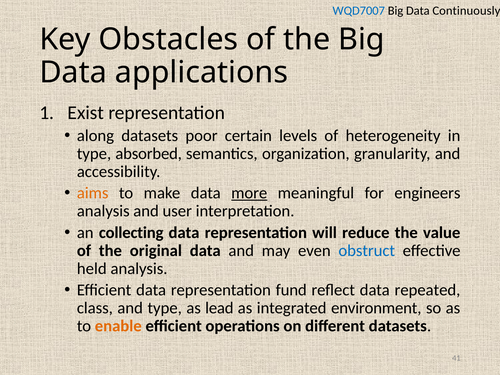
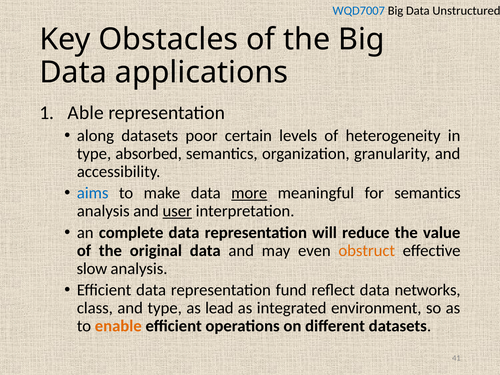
Continuously: Continuously -> Unstructured
Exist: Exist -> Able
aims colour: orange -> blue
for engineers: engineers -> semantics
user underline: none -> present
collecting: collecting -> complete
obstruct colour: blue -> orange
held: held -> slow
repeated: repeated -> networks
